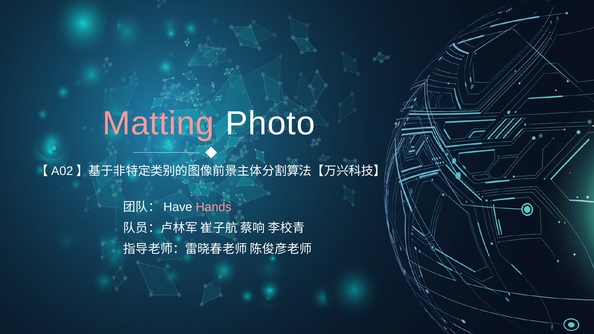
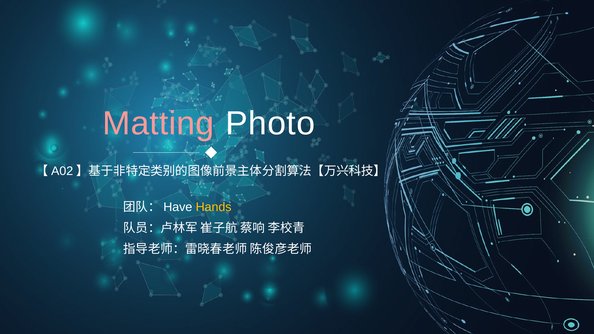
Hands colour: pink -> yellow
